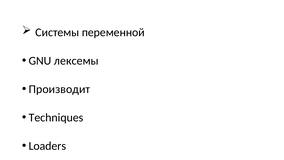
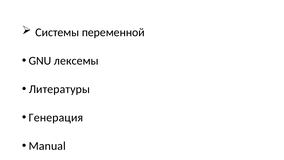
Производит: Производит -> Литературы
Techniques: Techniques -> Генерация
Loaders: Loaders -> Manual
